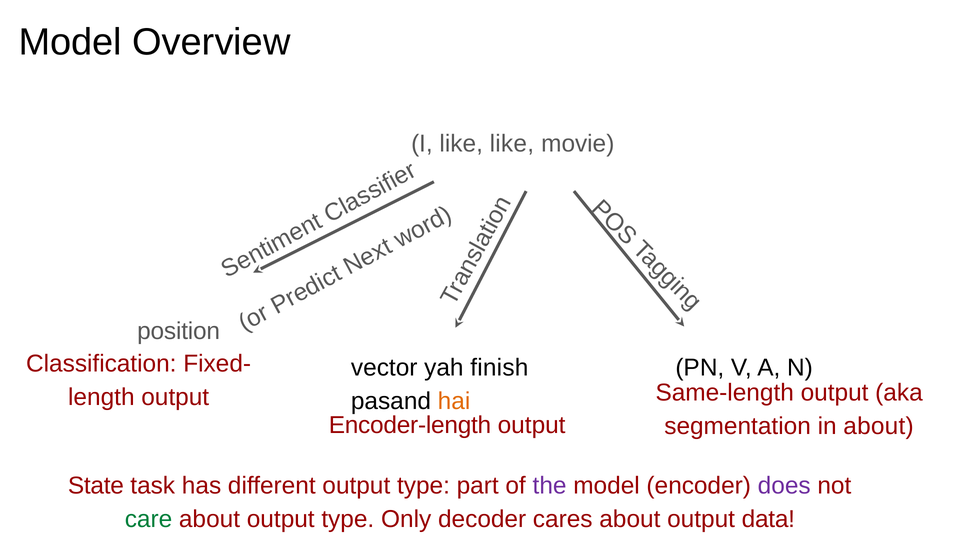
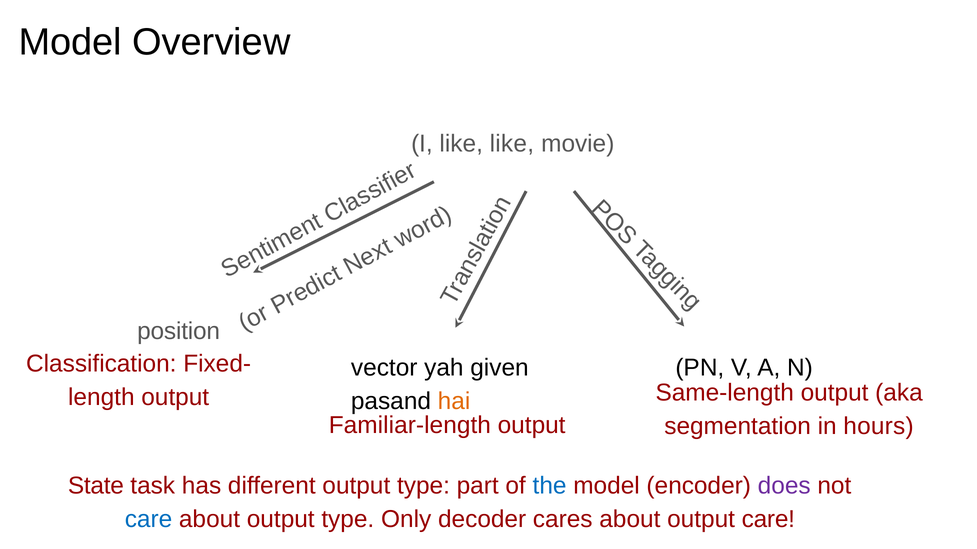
finish: finish -> given
Encoder-length: Encoder-length -> Familiar-length
in about: about -> hours
the colour: purple -> blue
care at (149, 520) colour: green -> blue
output data: data -> care
